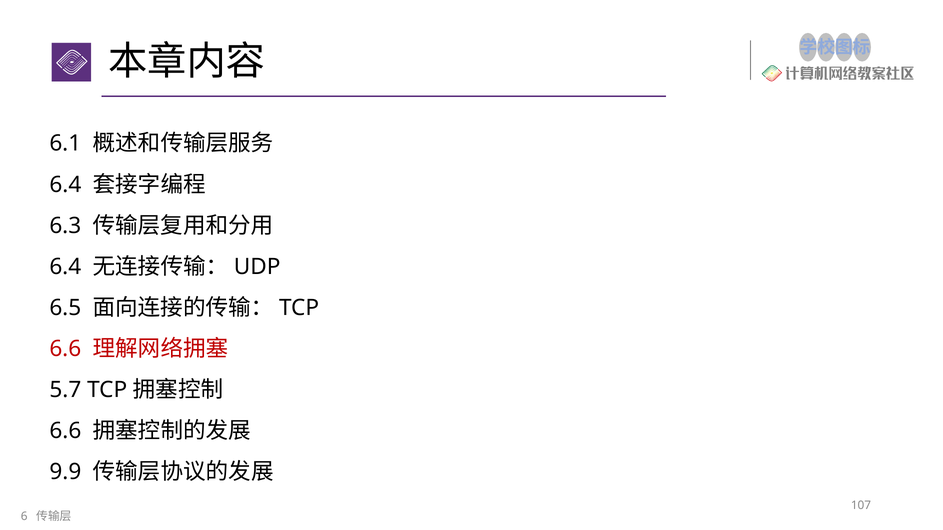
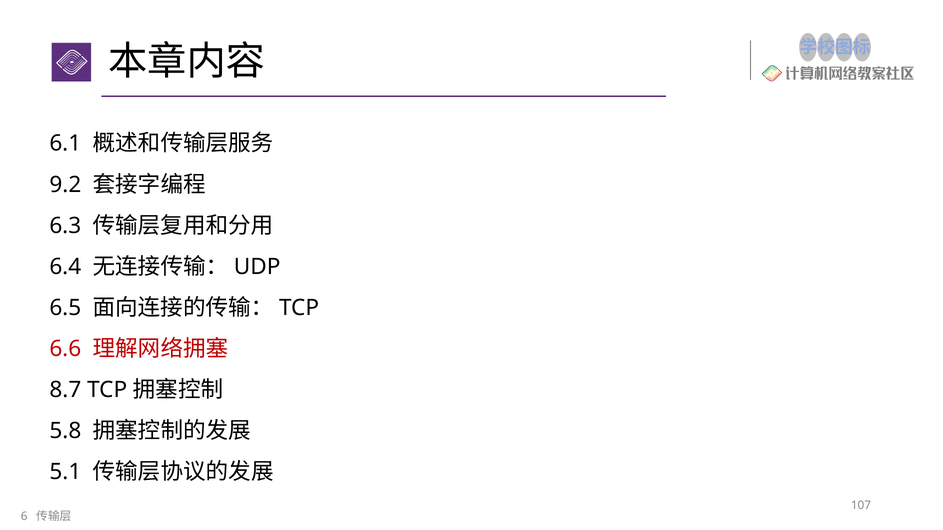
6.4 at (65, 185): 6.4 -> 9.2
5.7: 5.7 -> 8.7
6.6 at (65, 431): 6.6 -> 5.8
9.9: 9.9 -> 5.1
